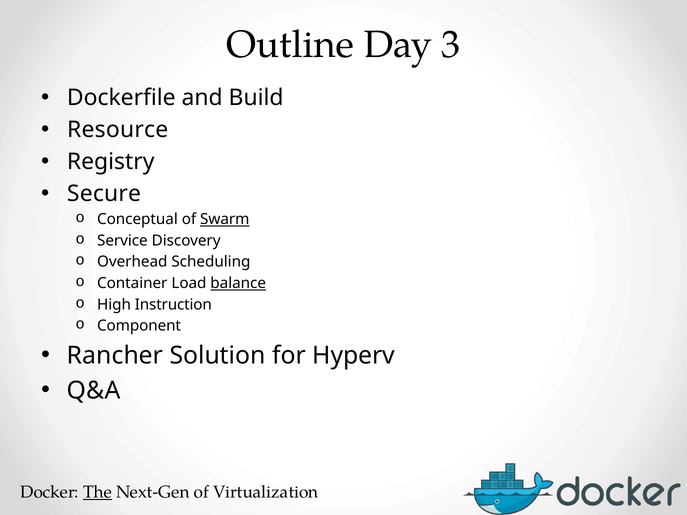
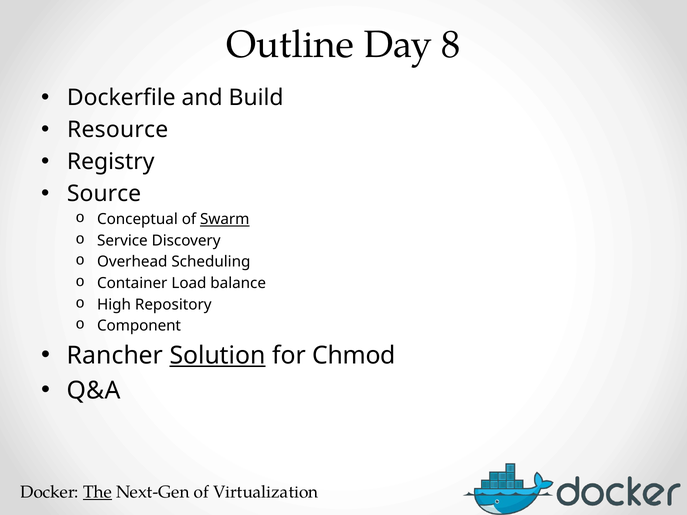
3: 3 -> 8
Secure: Secure -> Source
balance underline: present -> none
Instruction: Instruction -> Repository
Solution underline: none -> present
Hyperv: Hyperv -> Chmod
